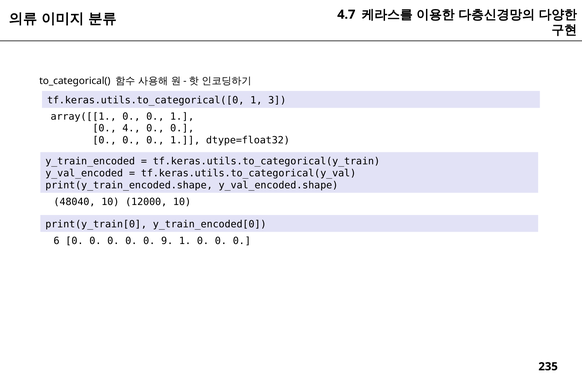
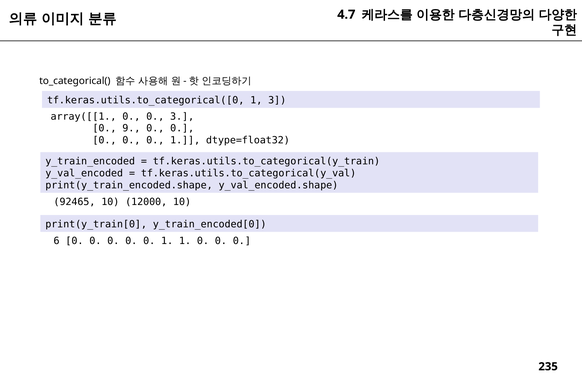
array([[1 0 0 1: 1 -> 3
4: 4 -> 9
48040: 48040 -> 92465
9 at (167, 241): 9 -> 1
